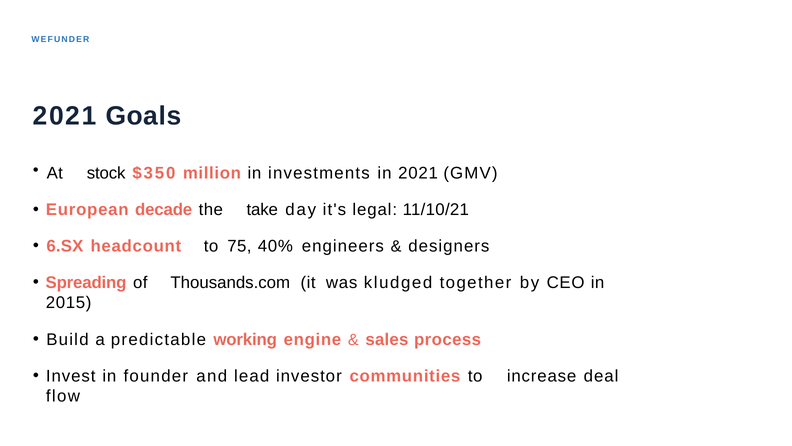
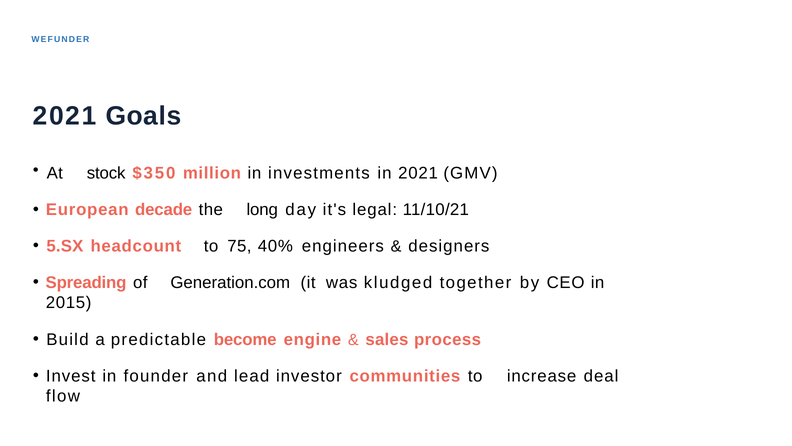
take: take -> long
6.SX: 6.SX -> 5.SX
Thousands.com: Thousands.com -> Generation.com
working: working -> become
